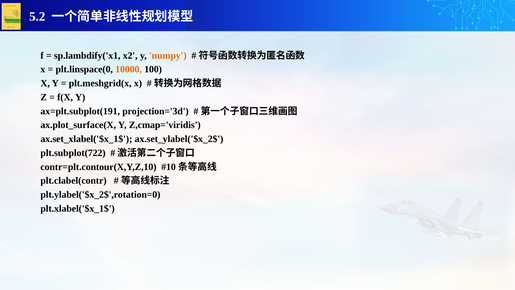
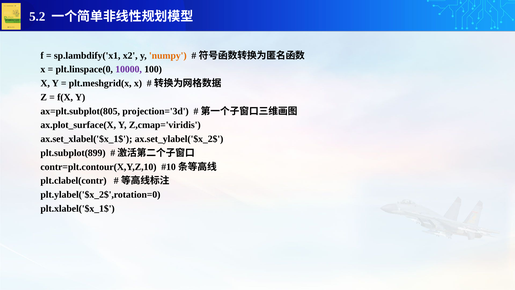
10000 colour: orange -> purple
ax=plt.subplot(191: ax=plt.subplot(191 -> ax=plt.subplot(805
plt.subplot(722: plt.subplot(722 -> plt.subplot(899
